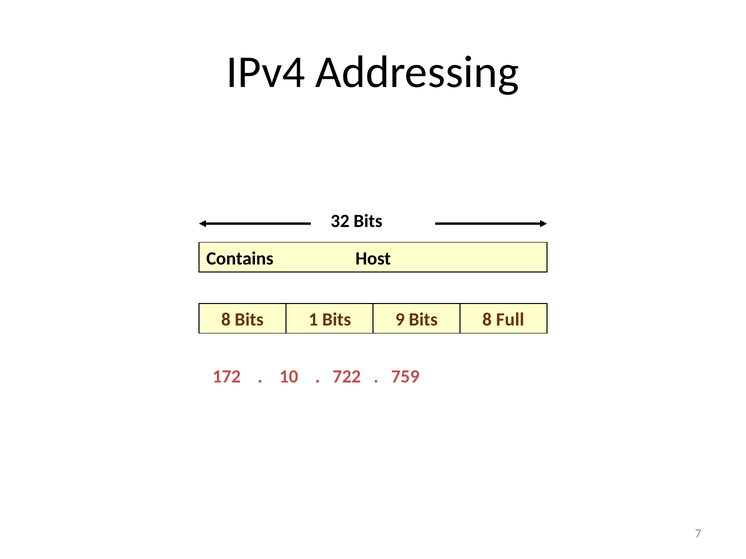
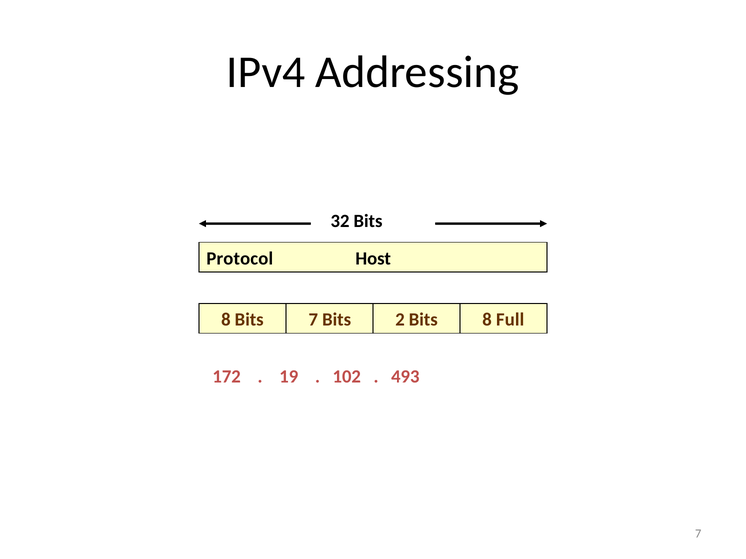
Contains: Contains -> Protocol
Bits 1: 1 -> 7
9: 9 -> 2
10: 10 -> 19
722: 722 -> 102
759: 759 -> 493
